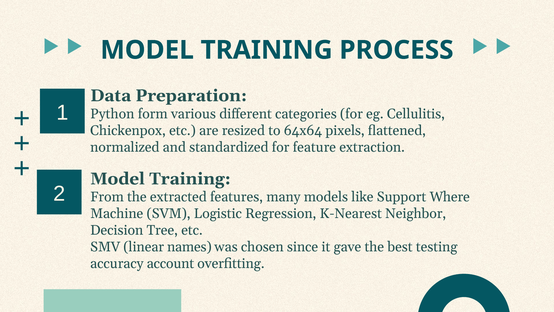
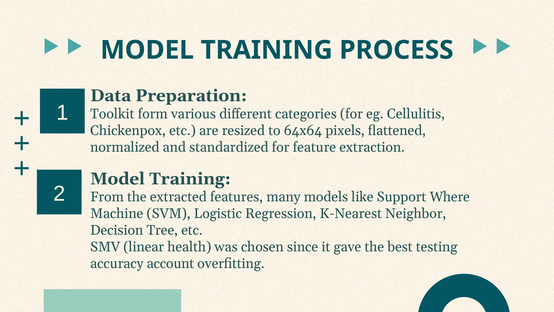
Python: Python -> Toolkit
names: names -> health
